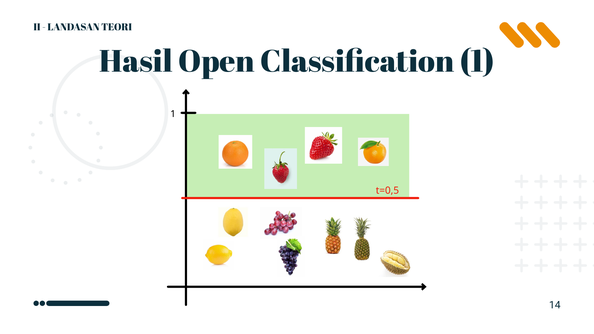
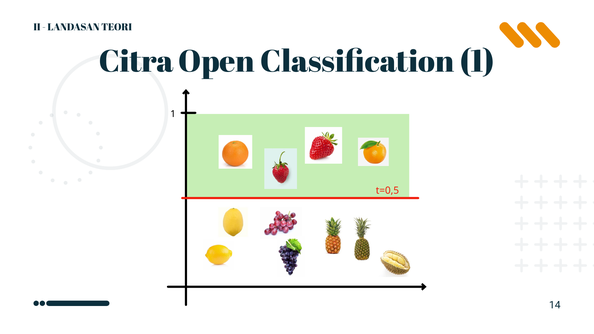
Hasil: Hasil -> Citra
